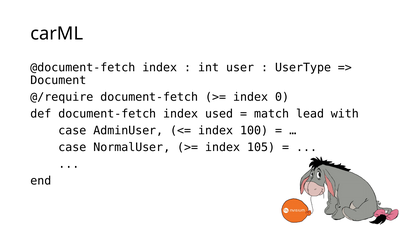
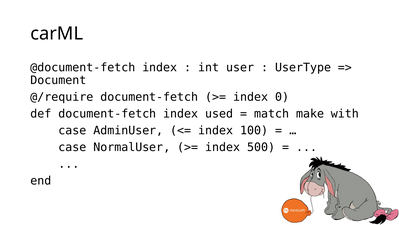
lead: lead -> make
105: 105 -> 500
